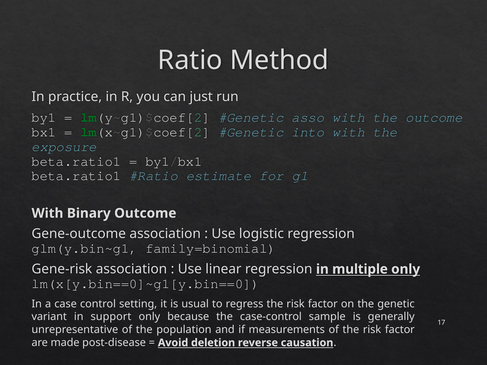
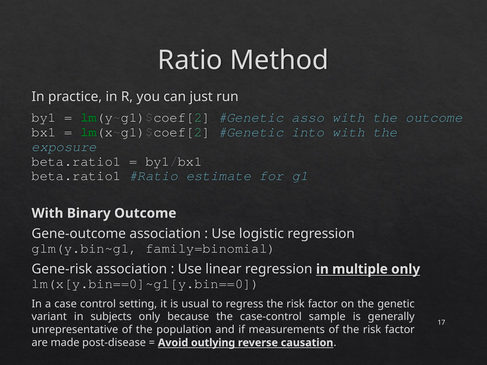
support: support -> subjects
deletion: deletion -> outlying
